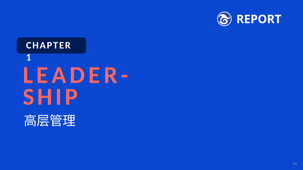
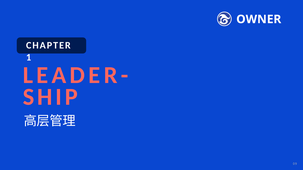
REPORT: REPORT -> OWNER
